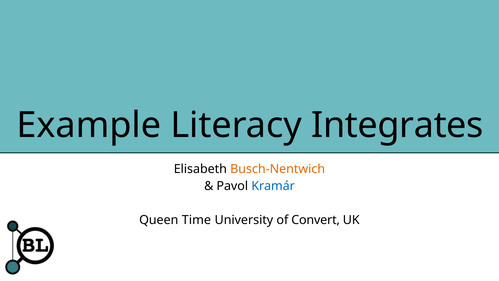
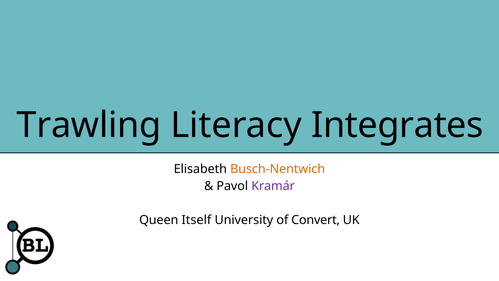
Example: Example -> Trawling
Kramár colour: blue -> purple
Time: Time -> Itself
